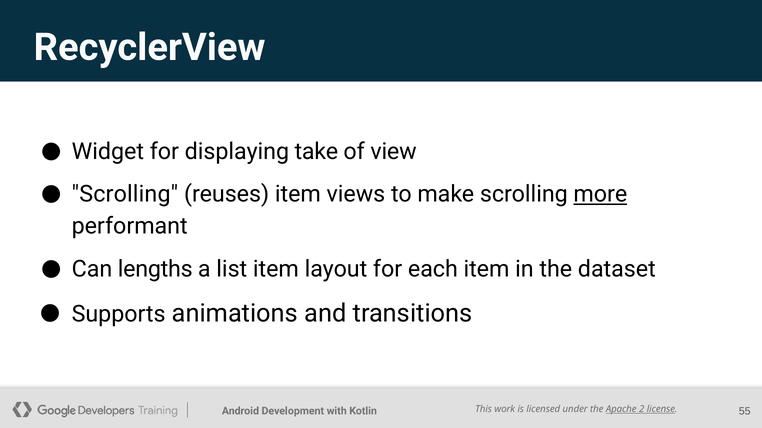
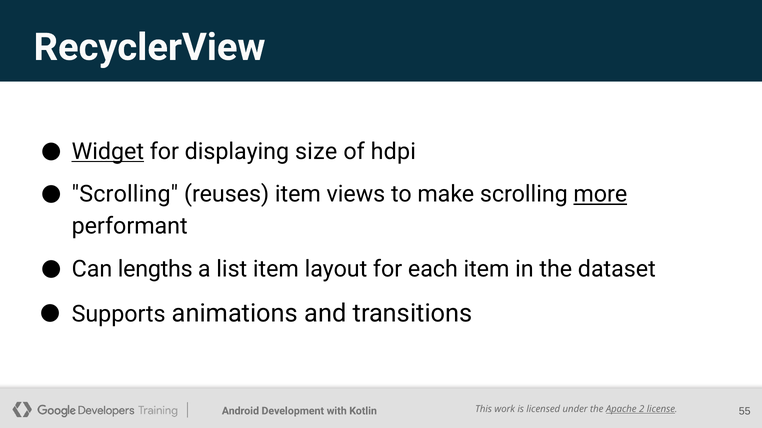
Widget underline: none -> present
take: take -> size
view: view -> hdpi
